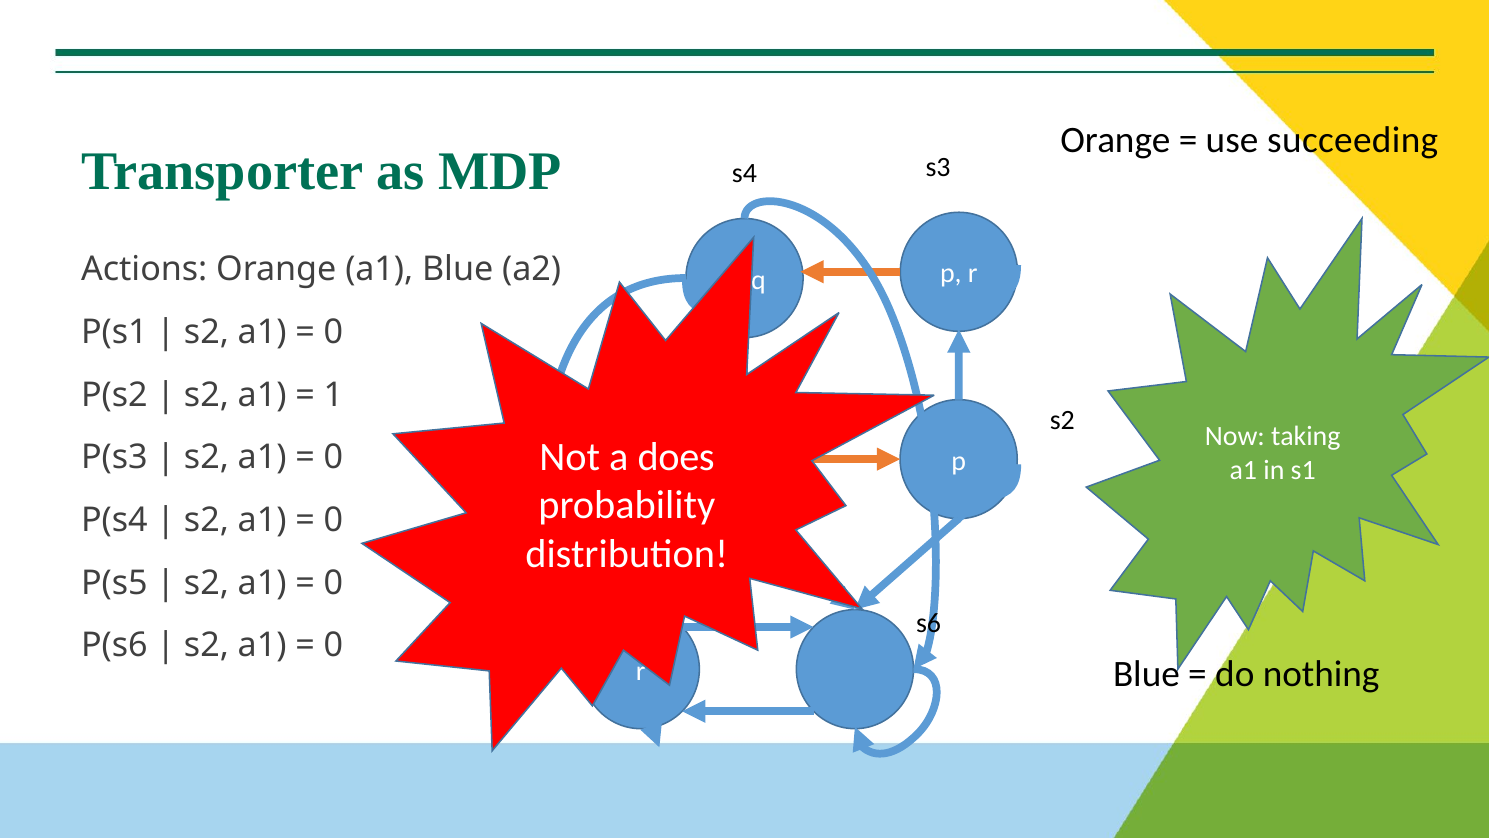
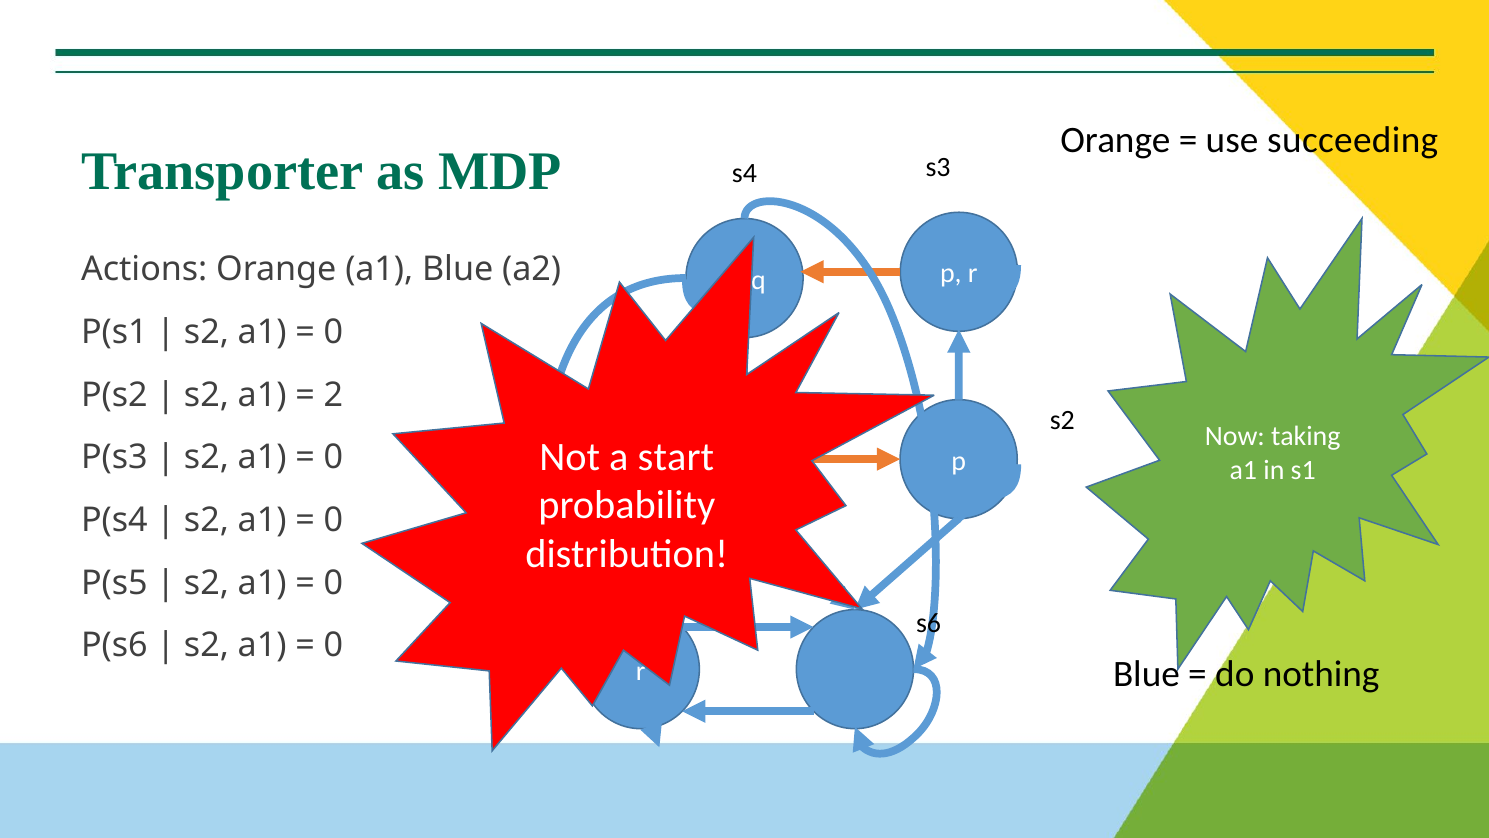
1: 1 -> 2
does: does -> start
